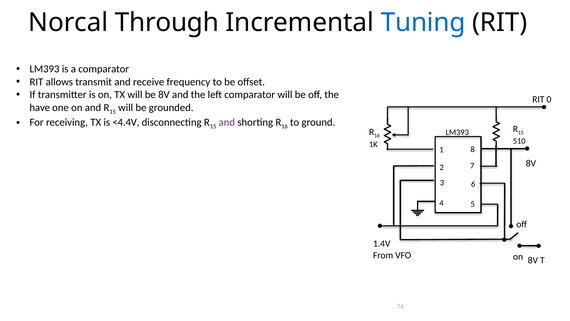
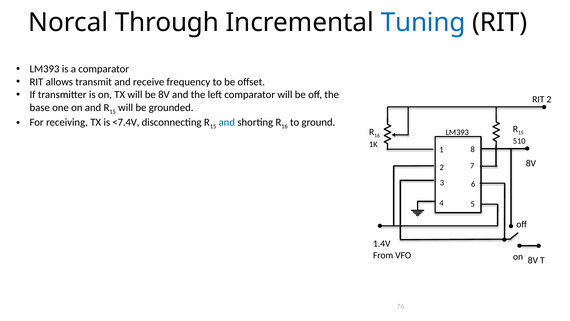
RIT 0: 0 -> 2
have: have -> base
<4.4V: <4.4V -> <7.4V
and at (227, 122) colour: purple -> blue
